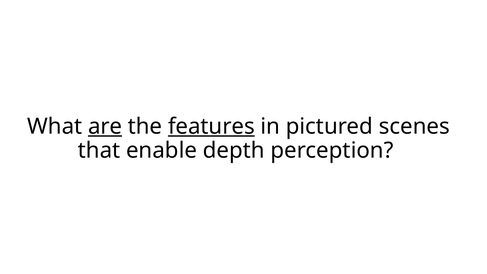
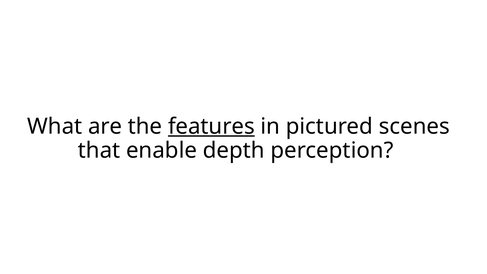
are underline: present -> none
